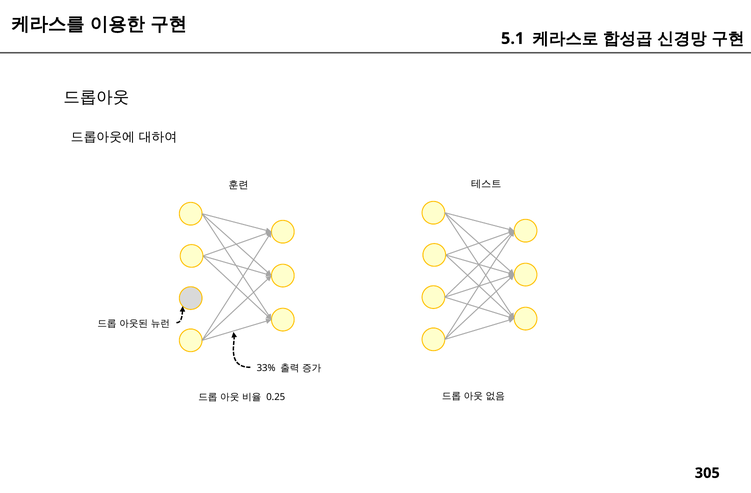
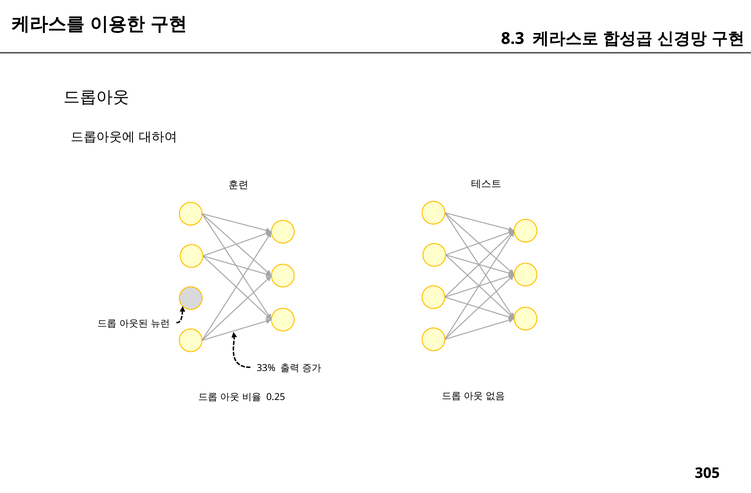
5.1: 5.1 -> 8.3
